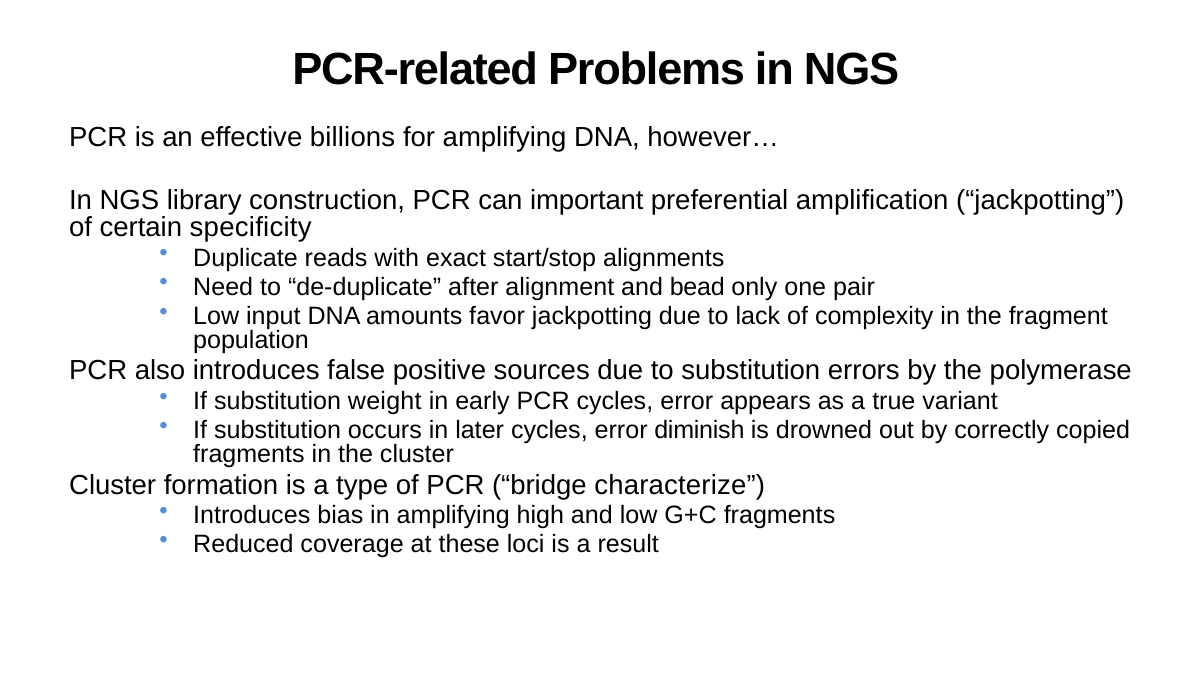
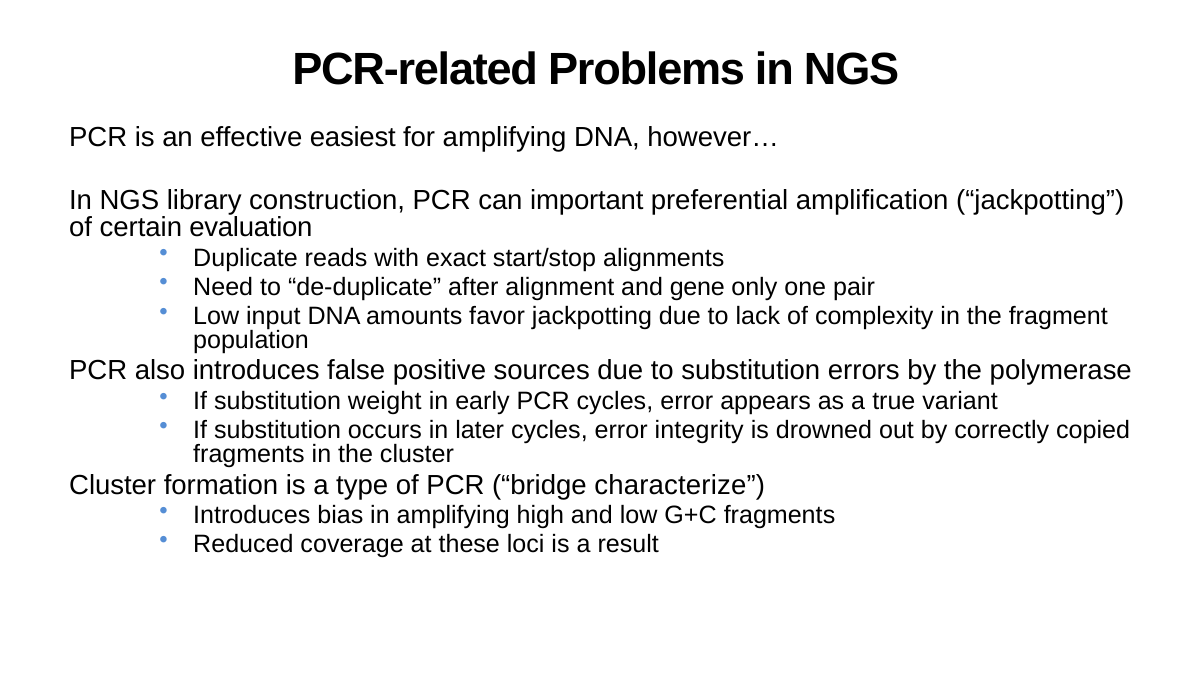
billions: billions -> easiest
specificity: specificity -> evaluation
bead: bead -> gene
diminish: diminish -> integrity
